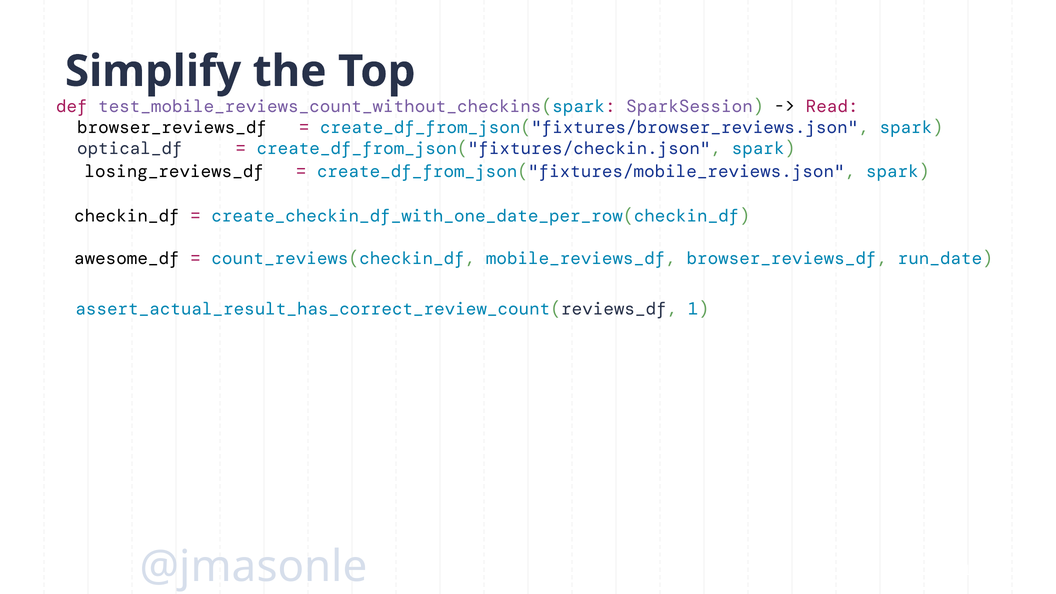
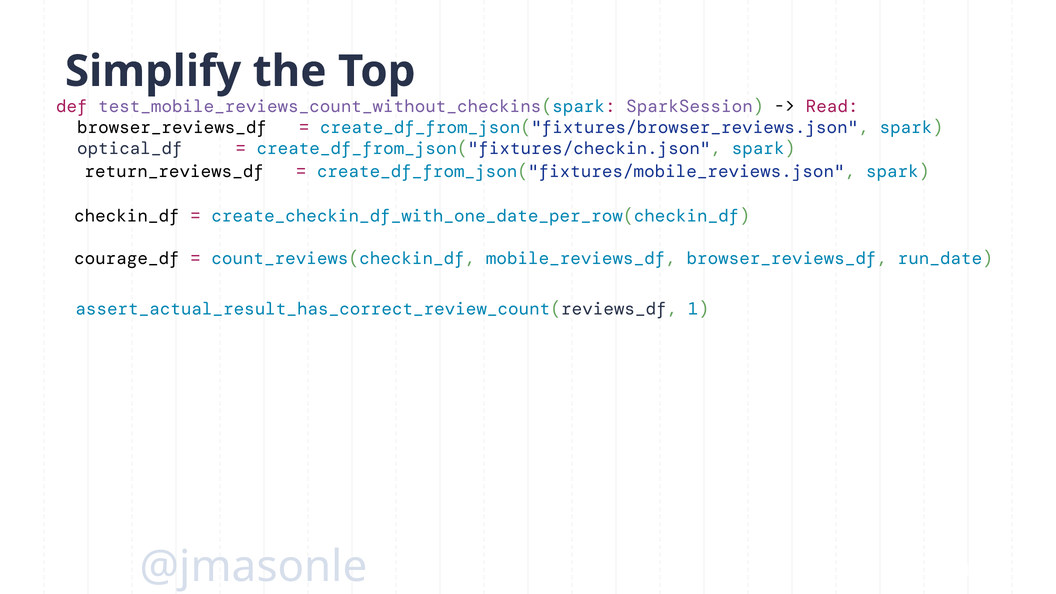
losing_reviews_df: losing_reviews_df -> return_reviews_df
awesome_df: awesome_df -> courage_df
